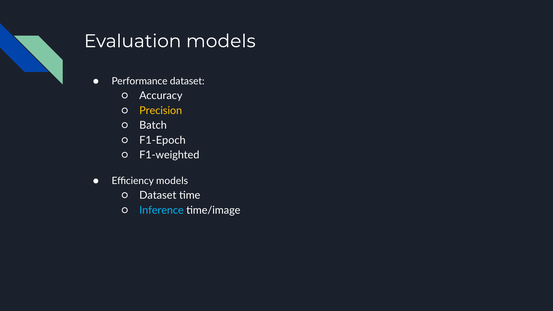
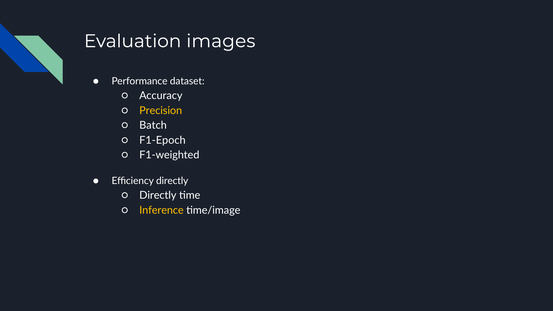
Evaluation models: models -> images
Efficiency models: models -> directly
Dataset at (158, 195): Dataset -> Directly
Inference colour: light blue -> yellow
